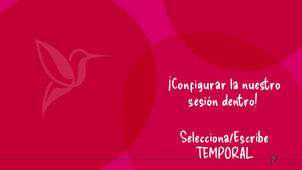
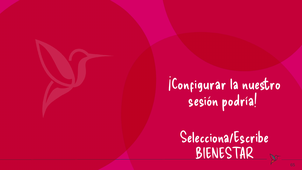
dentro: dentro -> podría
TEMPORAL: TEMPORAL -> BIENESTAR
